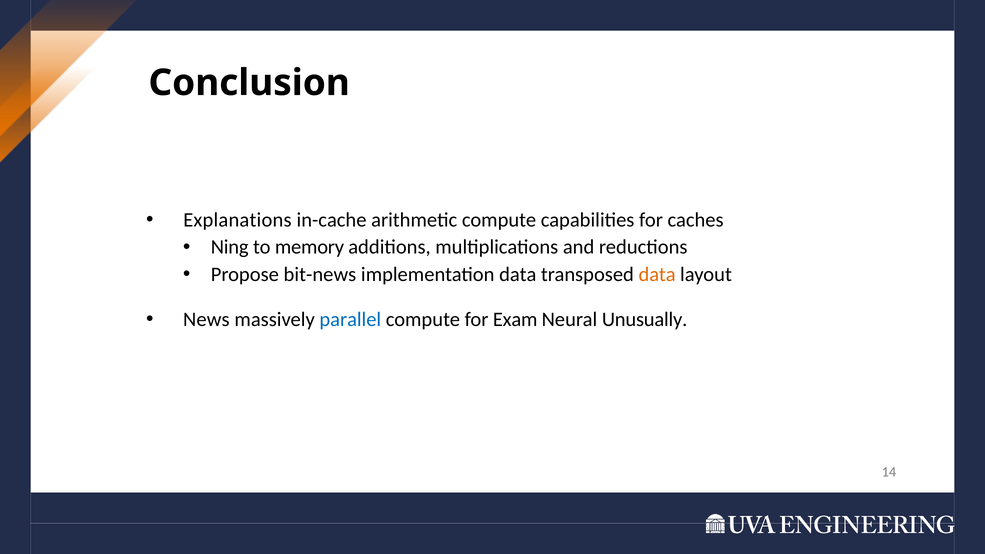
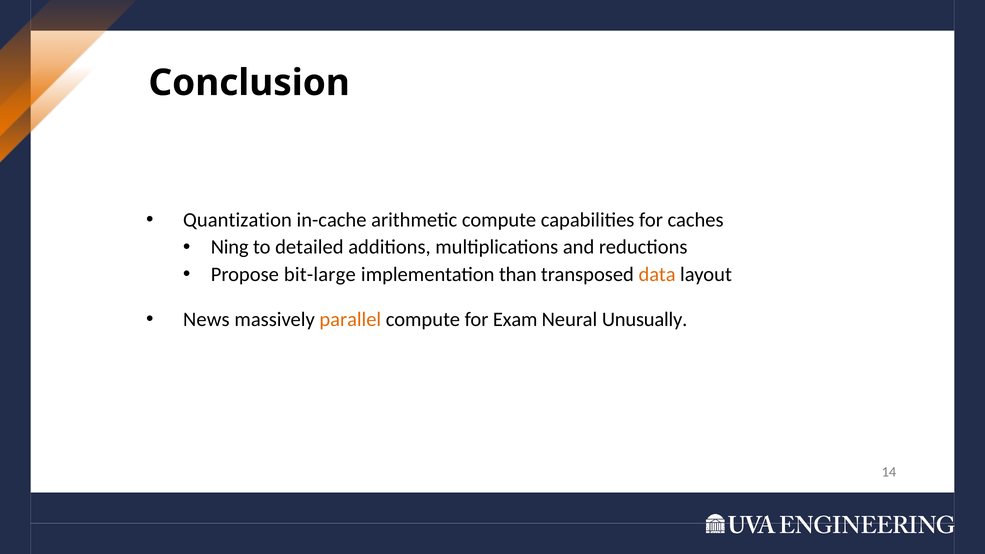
Explanations: Explanations -> Quantization
memory: memory -> detailed
bit-news: bit-news -> bit-large
implementation data: data -> than
parallel colour: blue -> orange
